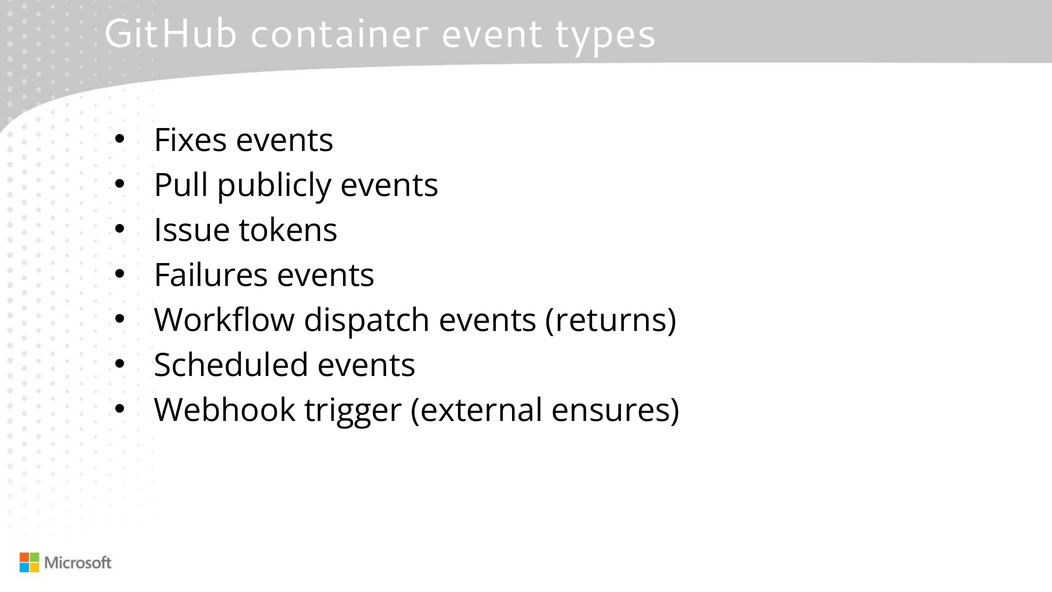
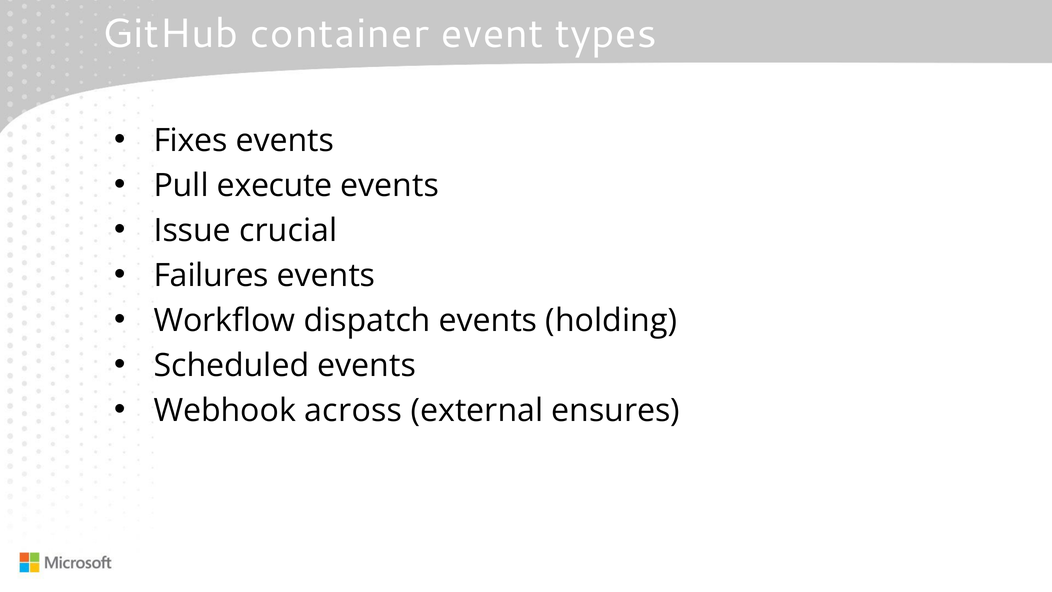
publicly: publicly -> execute
tokens: tokens -> crucial
returns: returns -> holding
trigger: trigger -> across
